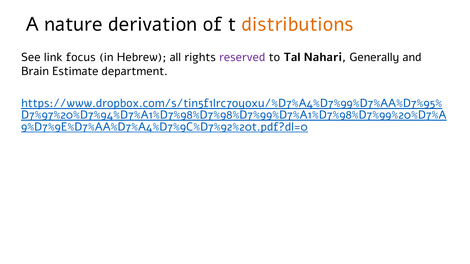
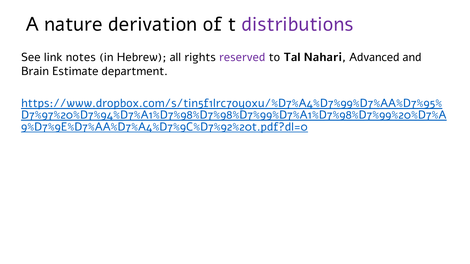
distributions colour: orange -> purple
focus: focus -> notes
Generally: Generally -> Advanced
